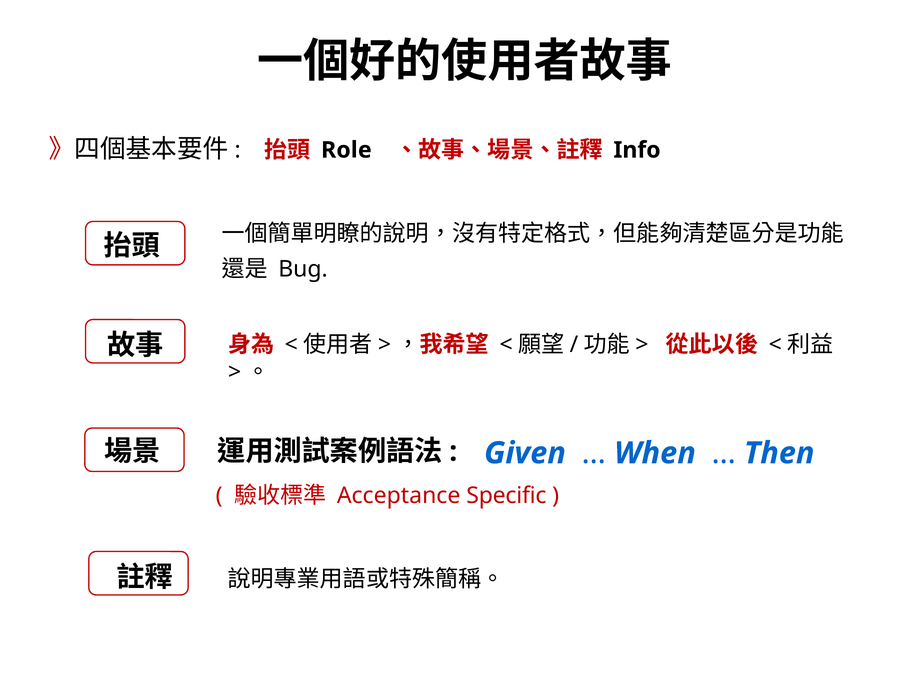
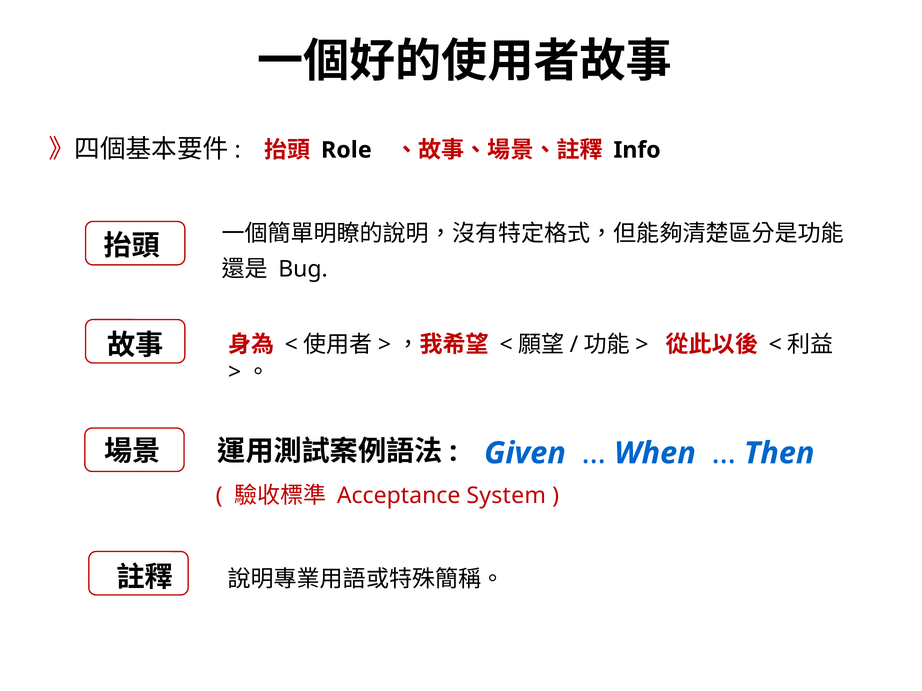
Specific: Specific -> System
